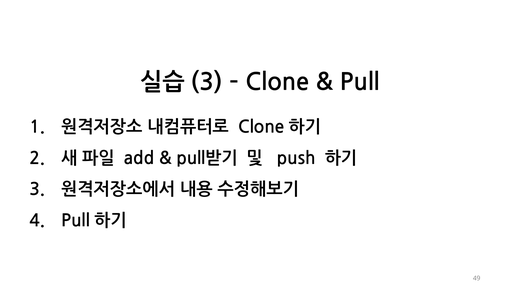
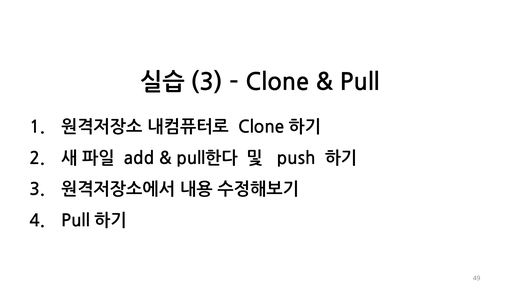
pull받기: pull받기 -> pull한다
